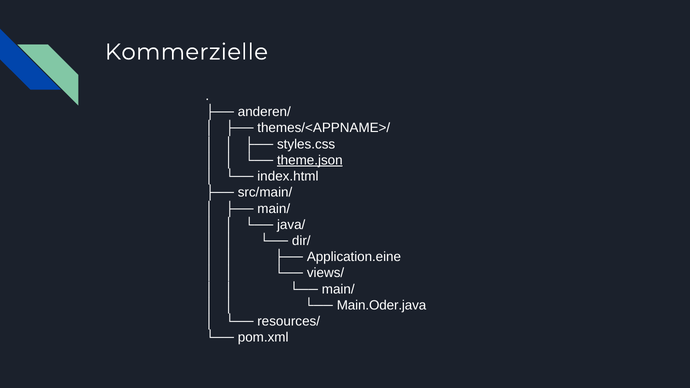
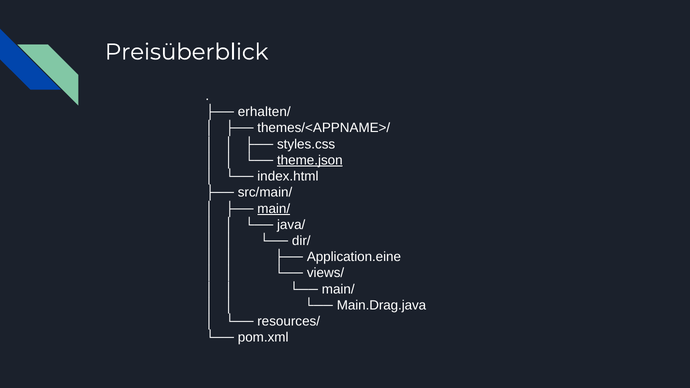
Kommerzielle: Kommerzielle -> Preisüberblick
anderen/: anderen/ -> erhalten/
main/ at (274, 209) underline: none -> present
Main.Oder.java: Main.Oder.java -> Main.Drag.java
